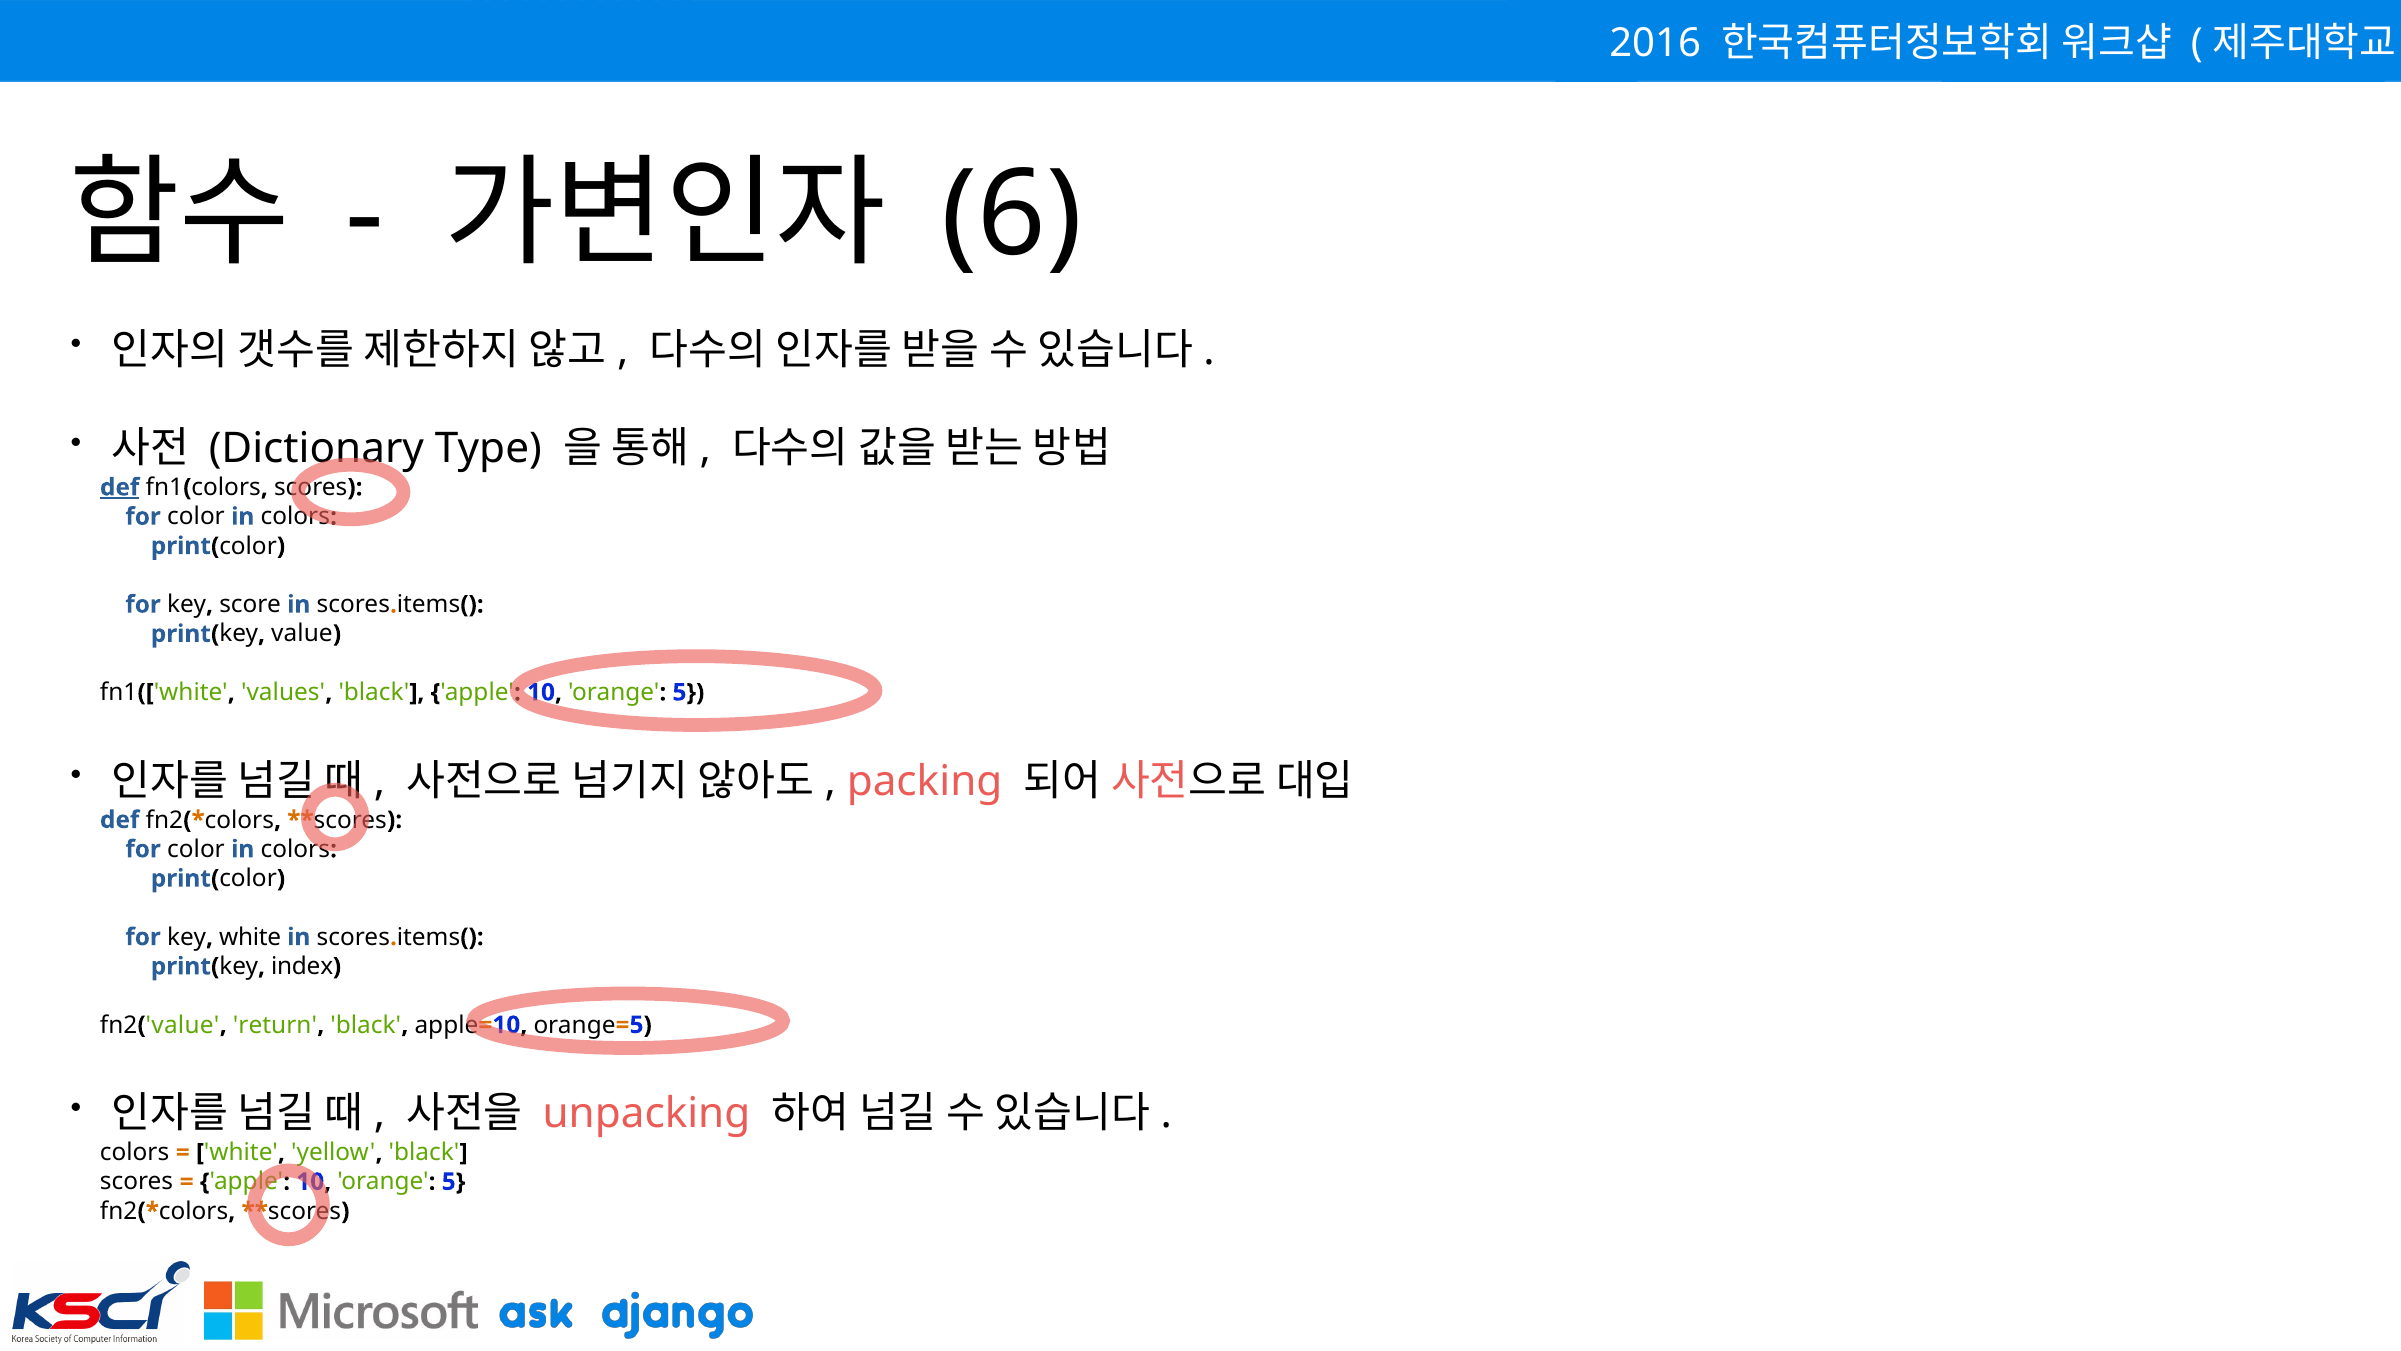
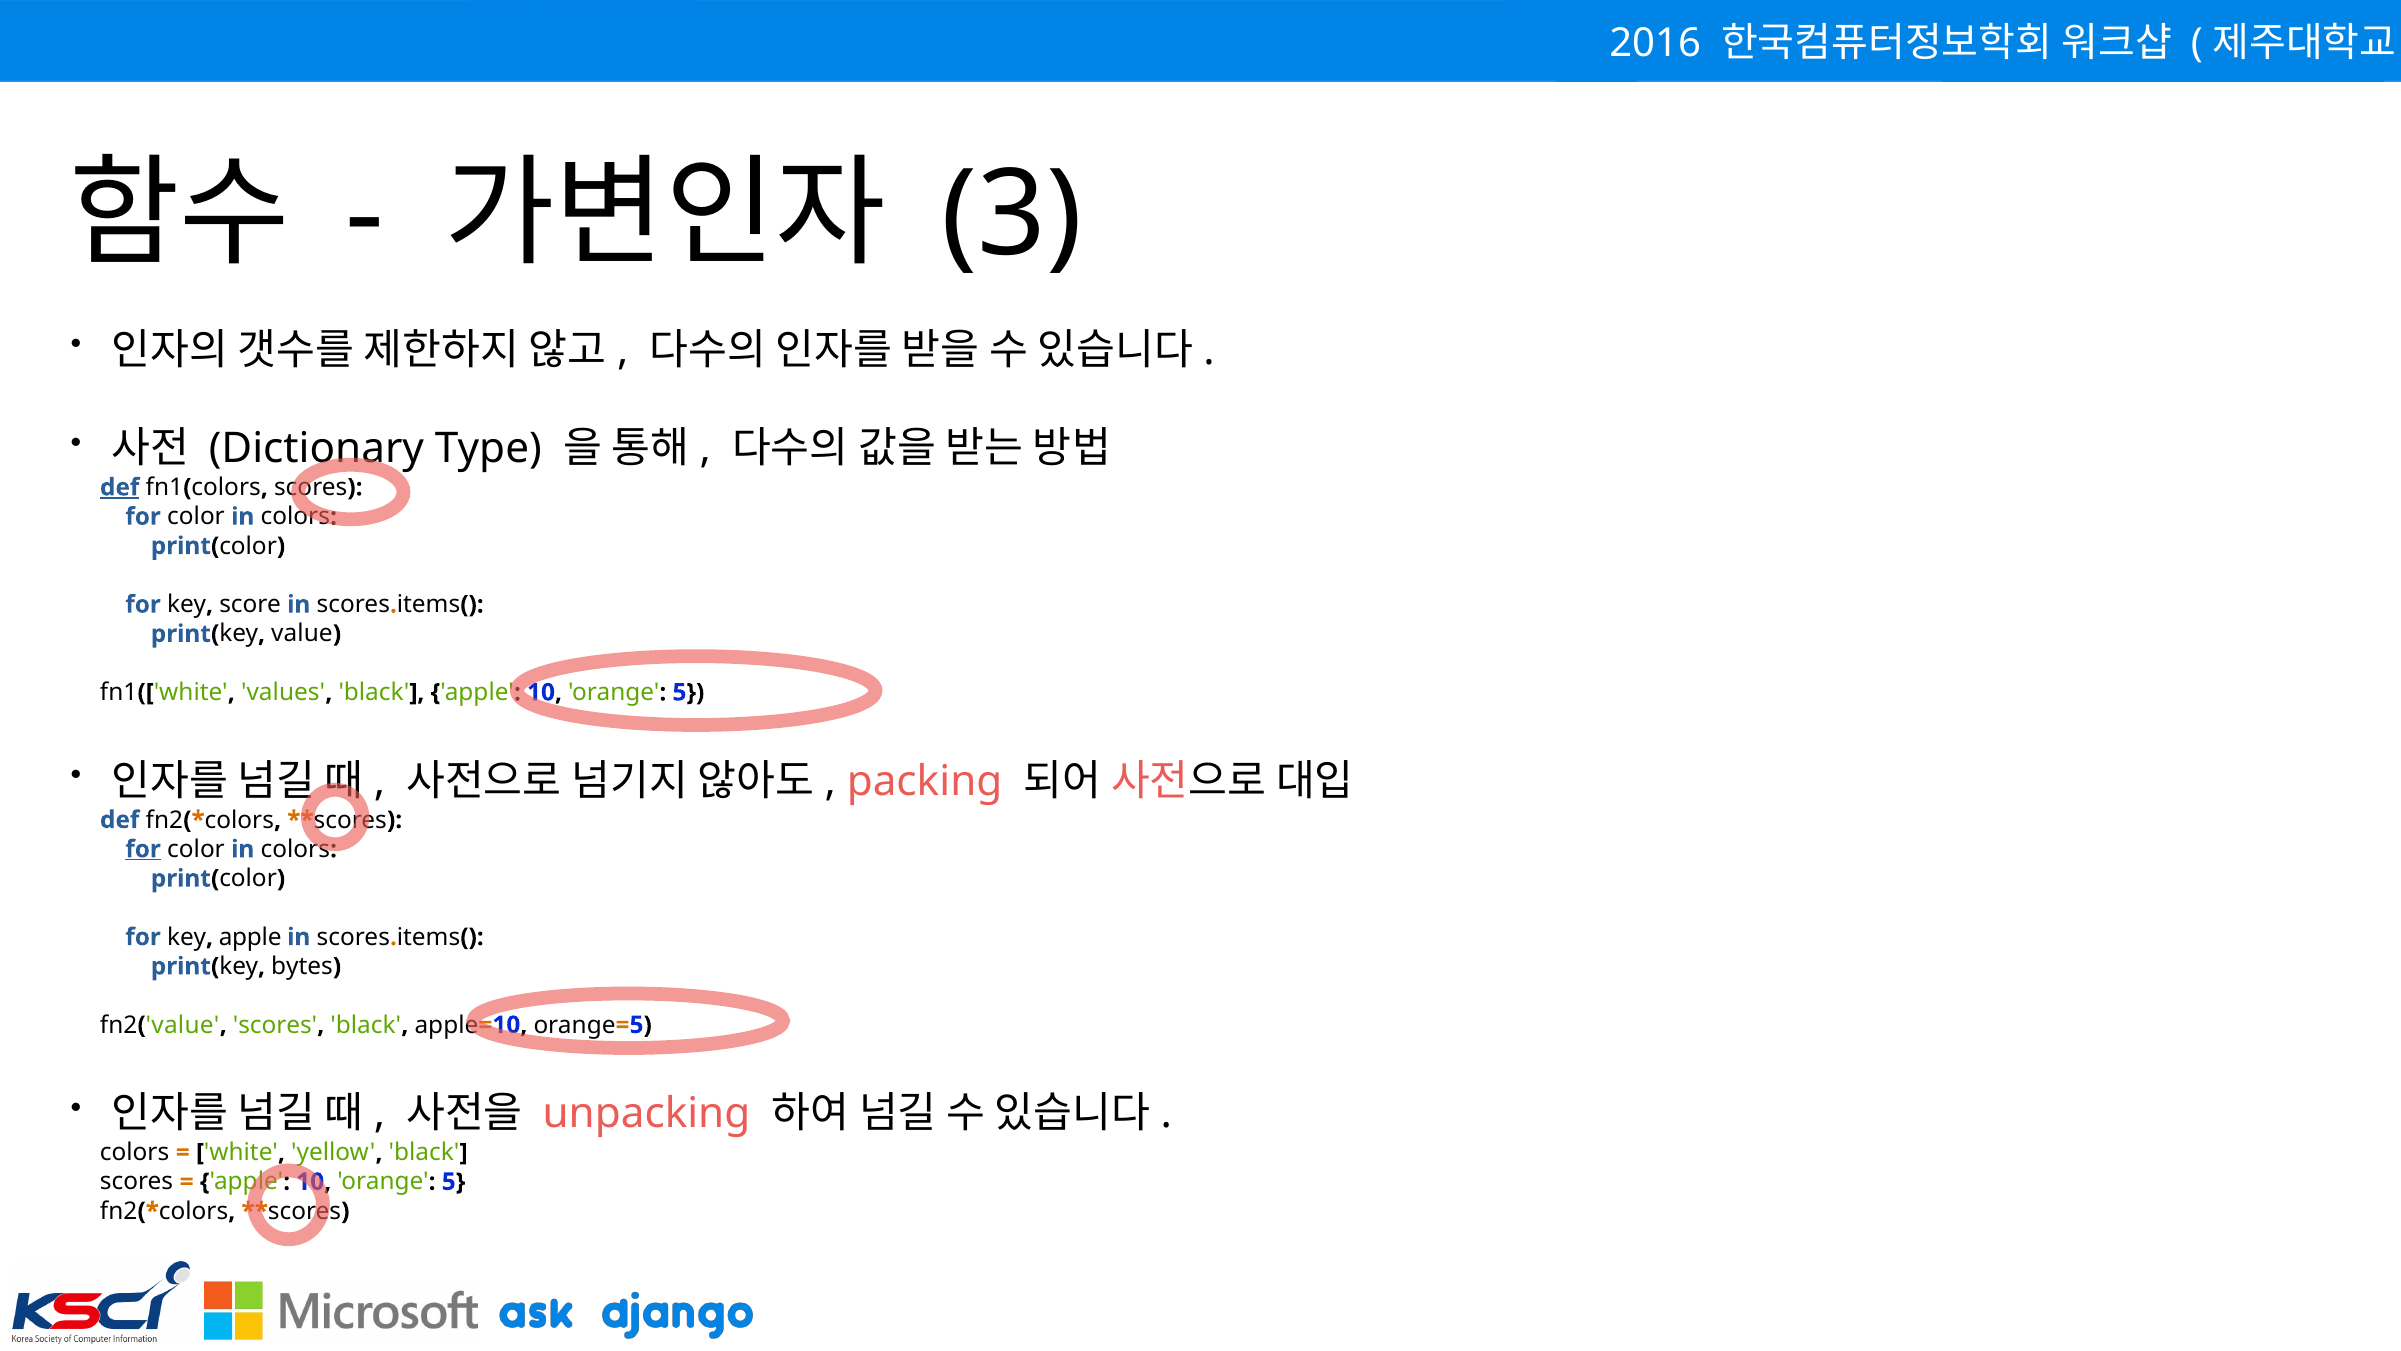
6: 6 -> 3
for at (143, 849) underline: none -> present
white at (250, 937): white -> apple
index: index -> bytes
return at (275, 1025): return -> scores
